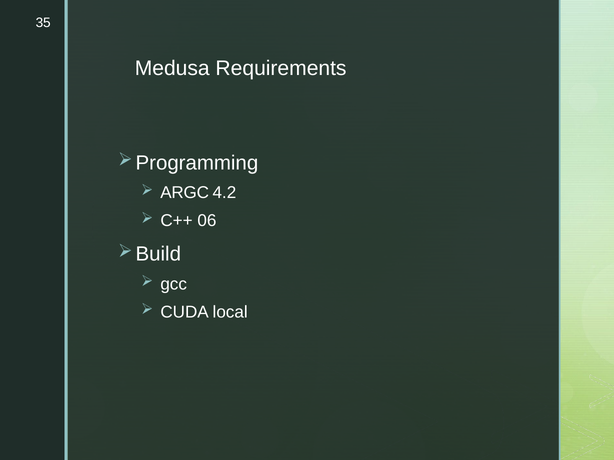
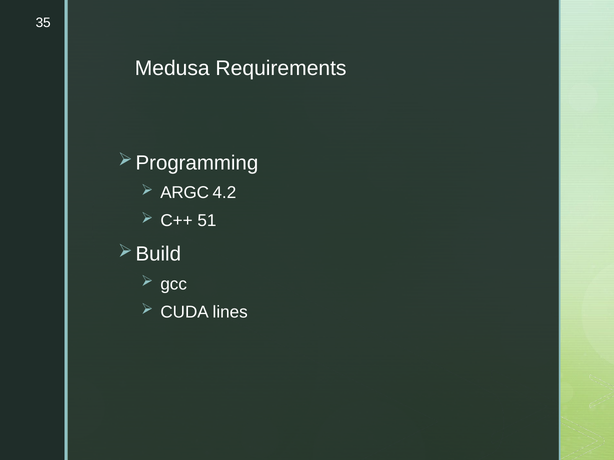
06: 06 -> 51
local: local -> lines
